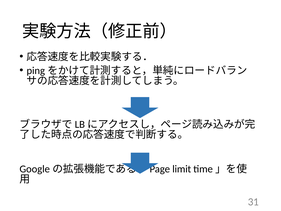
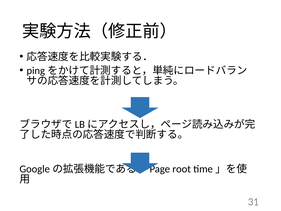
limit: limit -> root
